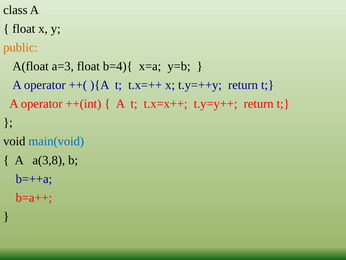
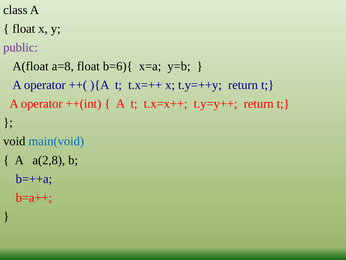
public colour: orange -> purple
a=3: a=3 -> a=8
b=4){: b=4){ -> b=6){
a(3,8: a(3,8 -> a(2,8
